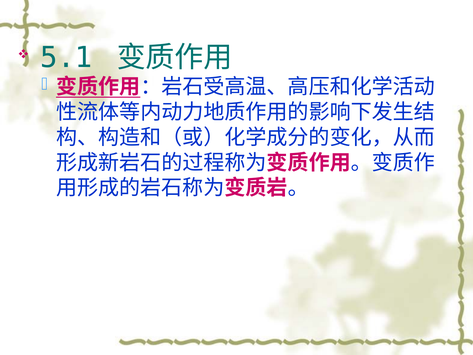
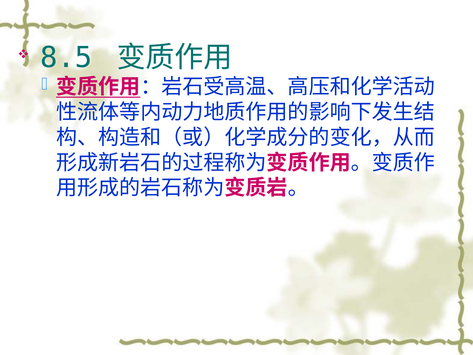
5.1: 5.1 -> 8.5
